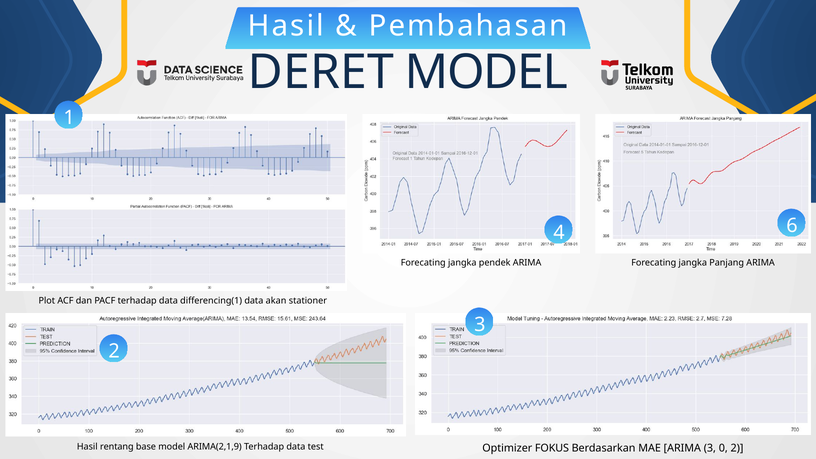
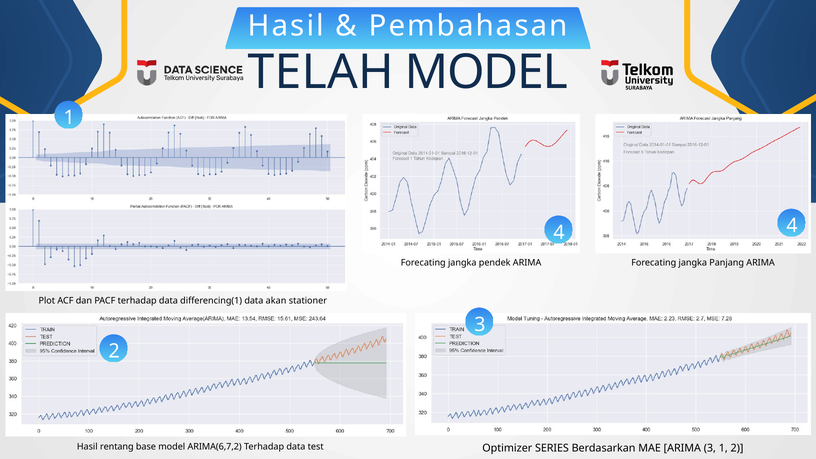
DERET: DERET -> TELAH
4 6: 6 -> 4
ARIMA(2,1,9: ARIMA(2,1,9 -> ARIMA(6,7,2
FOKUS: FOKUS -> SERIES
3 0: 0 -> 1
